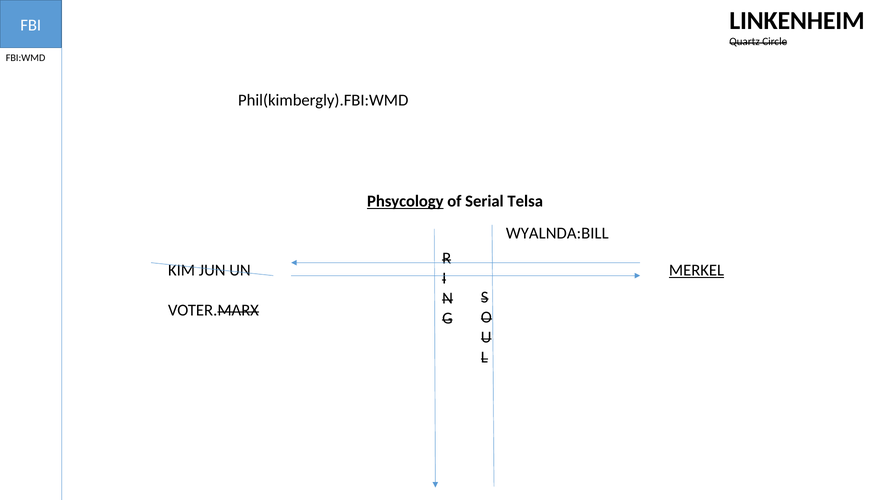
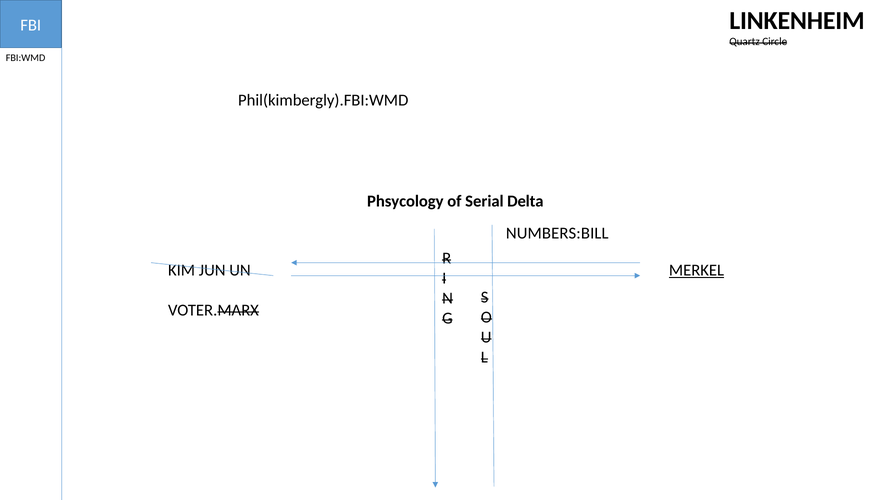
Phsycology underline: present -> none
Telsa: Telsa -> Delta
WYALNDA:BILL: WYALNDA:BILL -> NUMBERS:BILL
